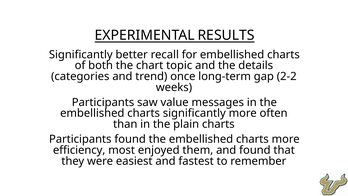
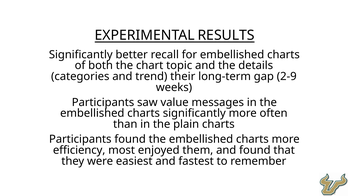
once: once -> their
2-2: 2-2 -> 2-9
